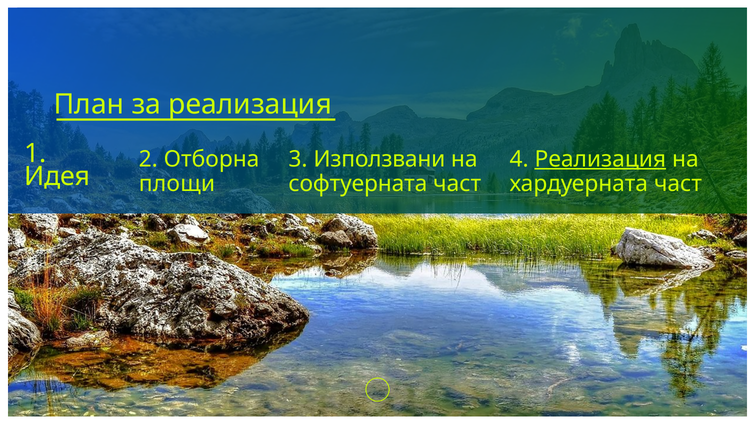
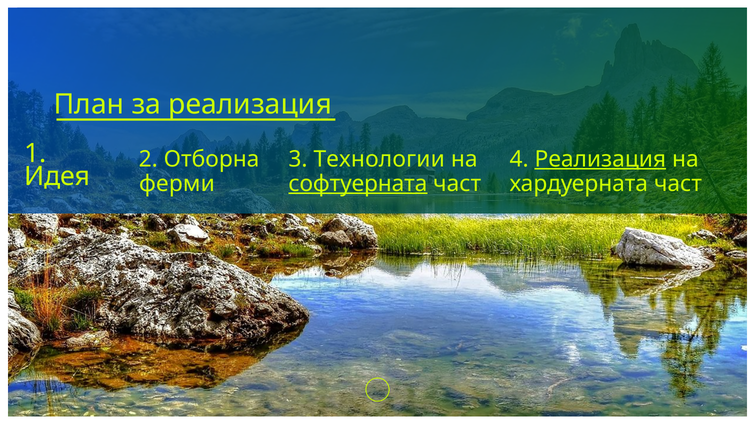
Използвани: Използвани -> Технологии
площи: площи -> ферми
софтуерната underline: none -> present
